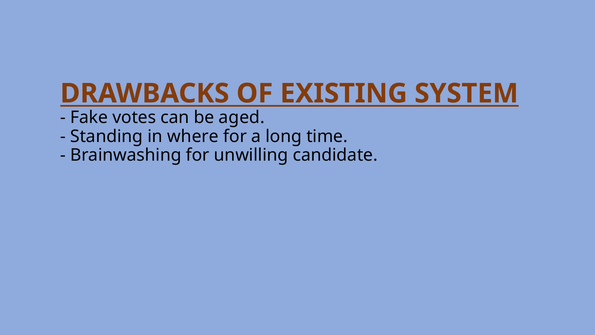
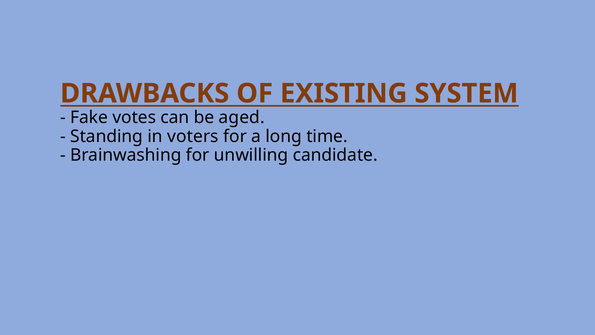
where: where -> voters
